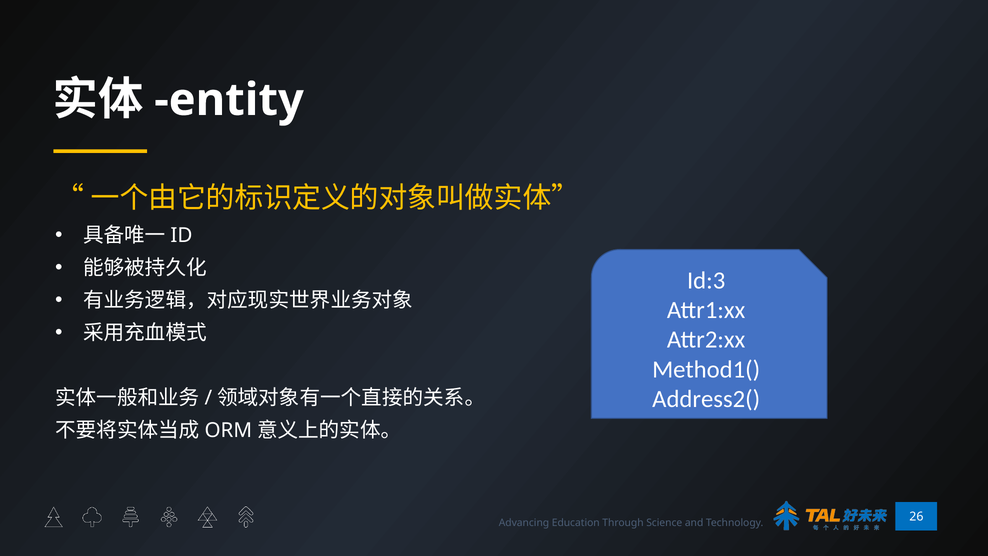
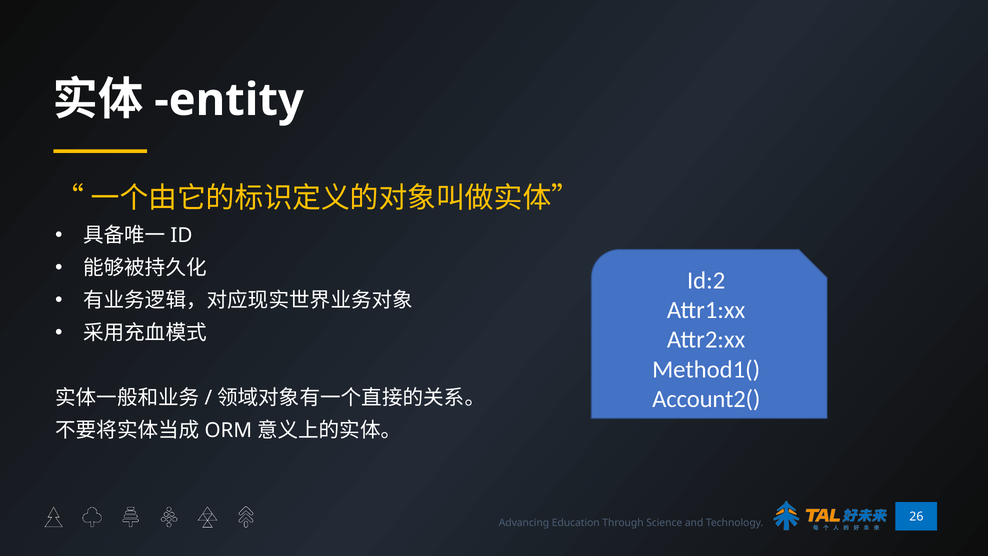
Id:3: Id:3 -> Id:2
Address2(: Address2( -> Account2(
